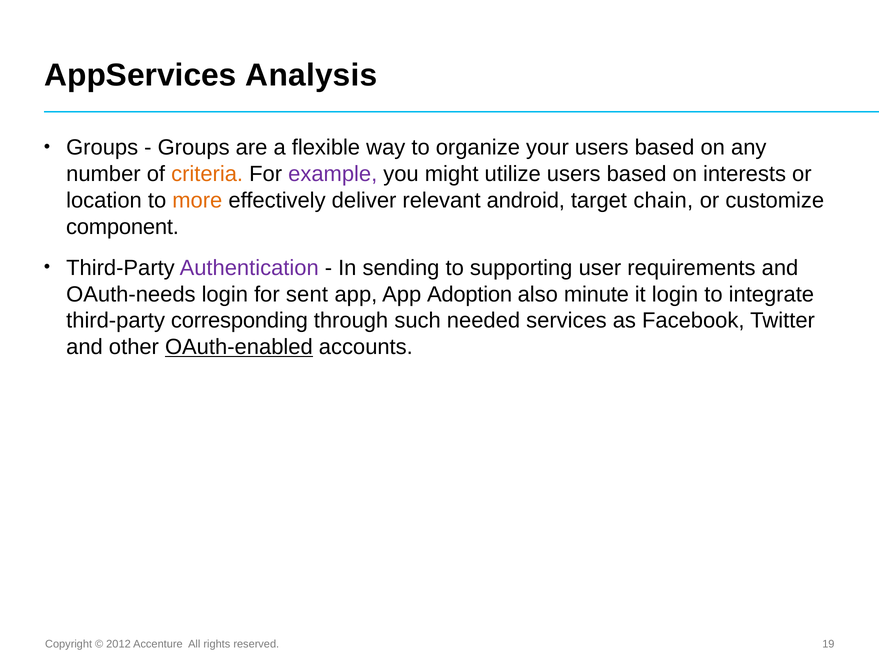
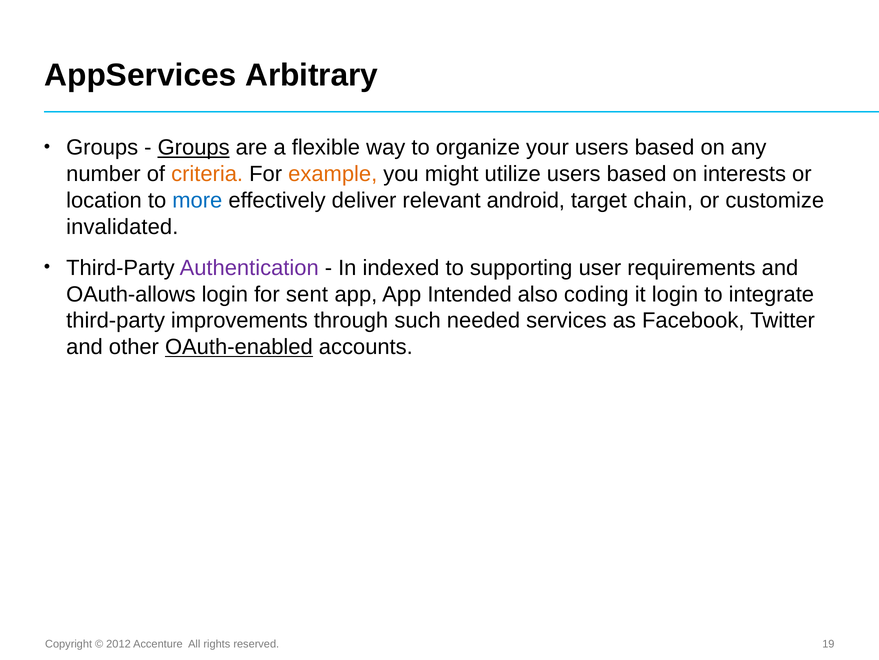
Analysis: Analysis -> Arbitrary
Groups at (194, 147) underline: none -> present
example colour: purple -> orange
more colour: orange -> blue
component: component -> invalidated
sending: sending -> indexed
OAuth-needs: OAuth-needs -> OAuth-allows
Adoption: Adoption -> Intended
minute: minute -> coding
corresponding: corresponding -> improvements
